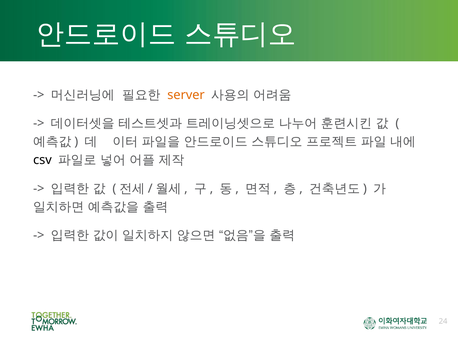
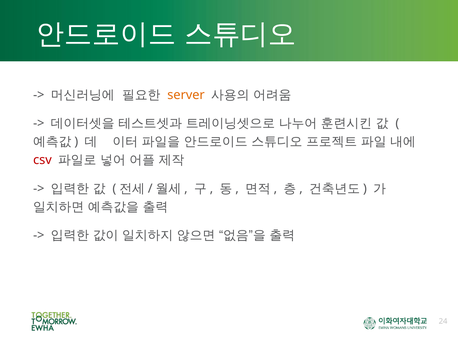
csv colour: black -> red
